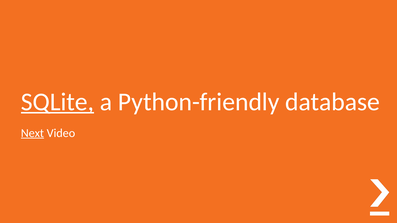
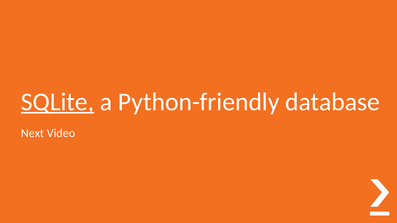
Next underline: present -> none
